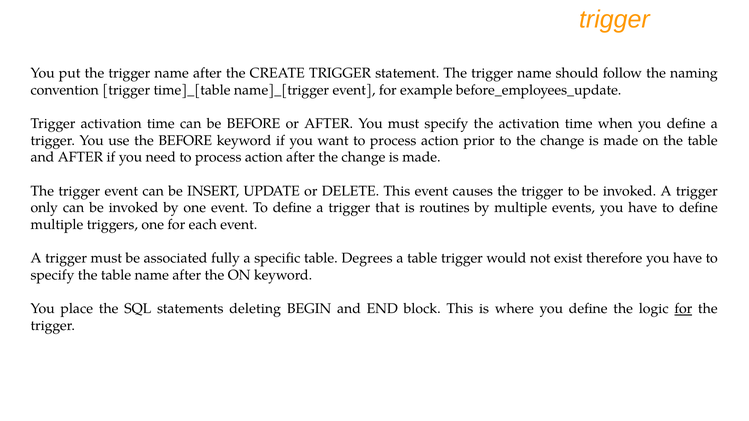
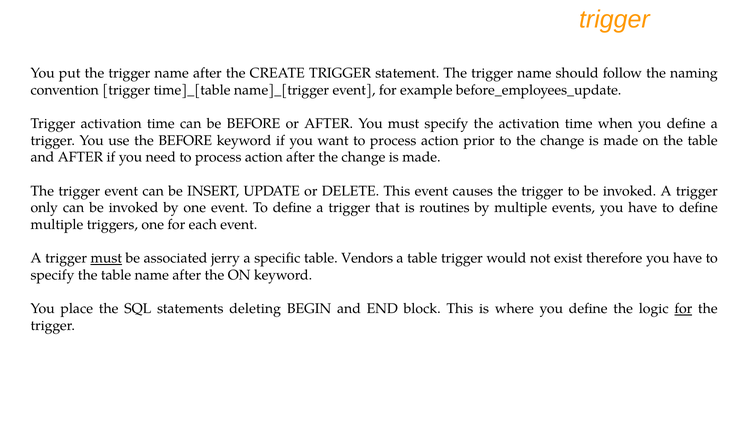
must at (106, 259) underline: none -> present
fully: fully -> jerry
Degrees: Degrees -> Vendors
